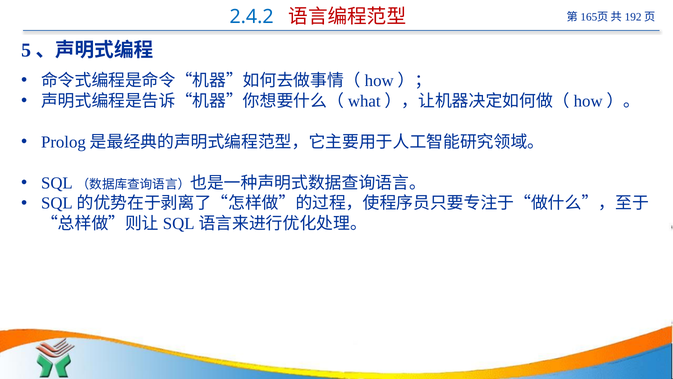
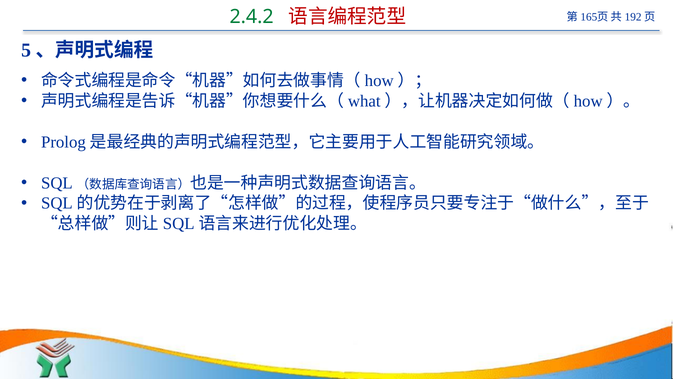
2.4.2 colour: blue -> green
